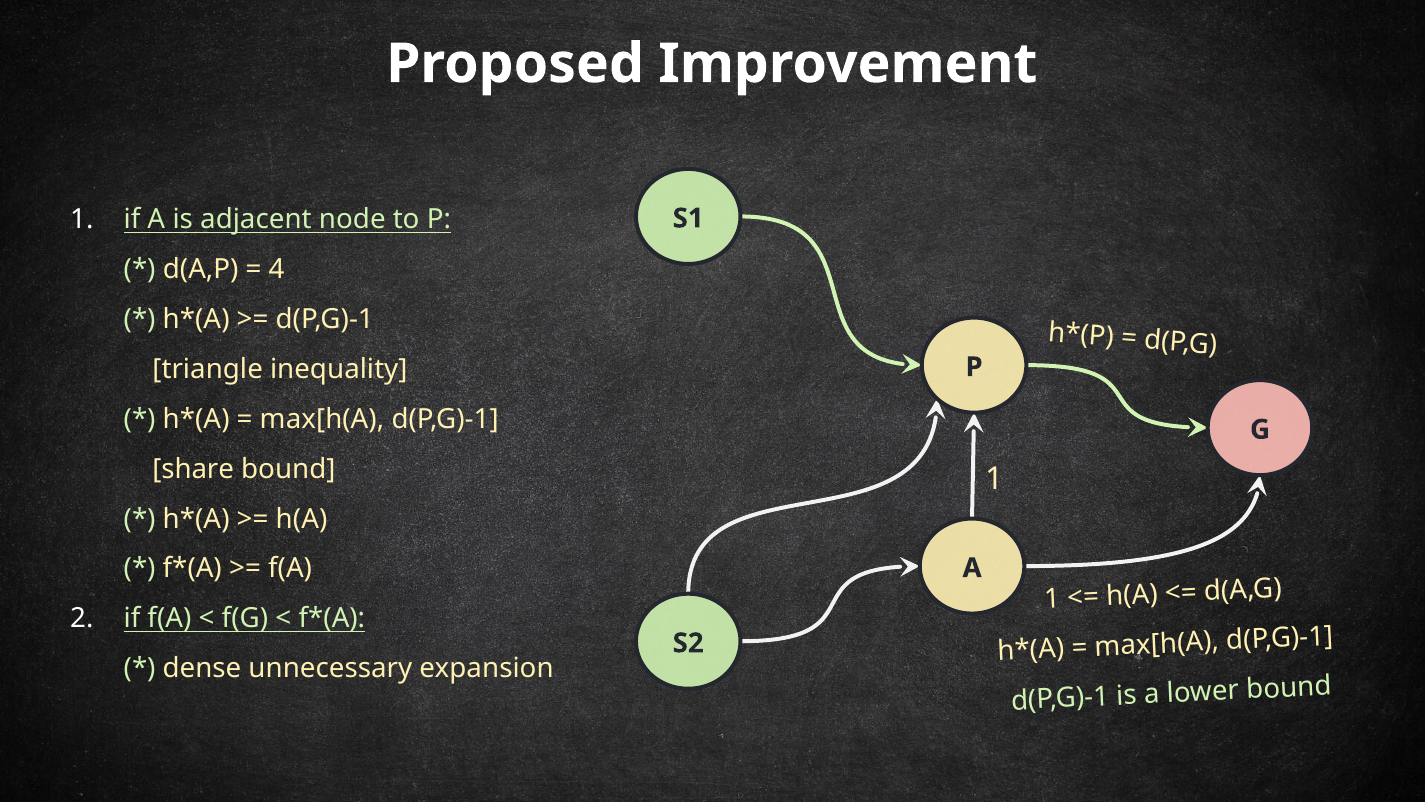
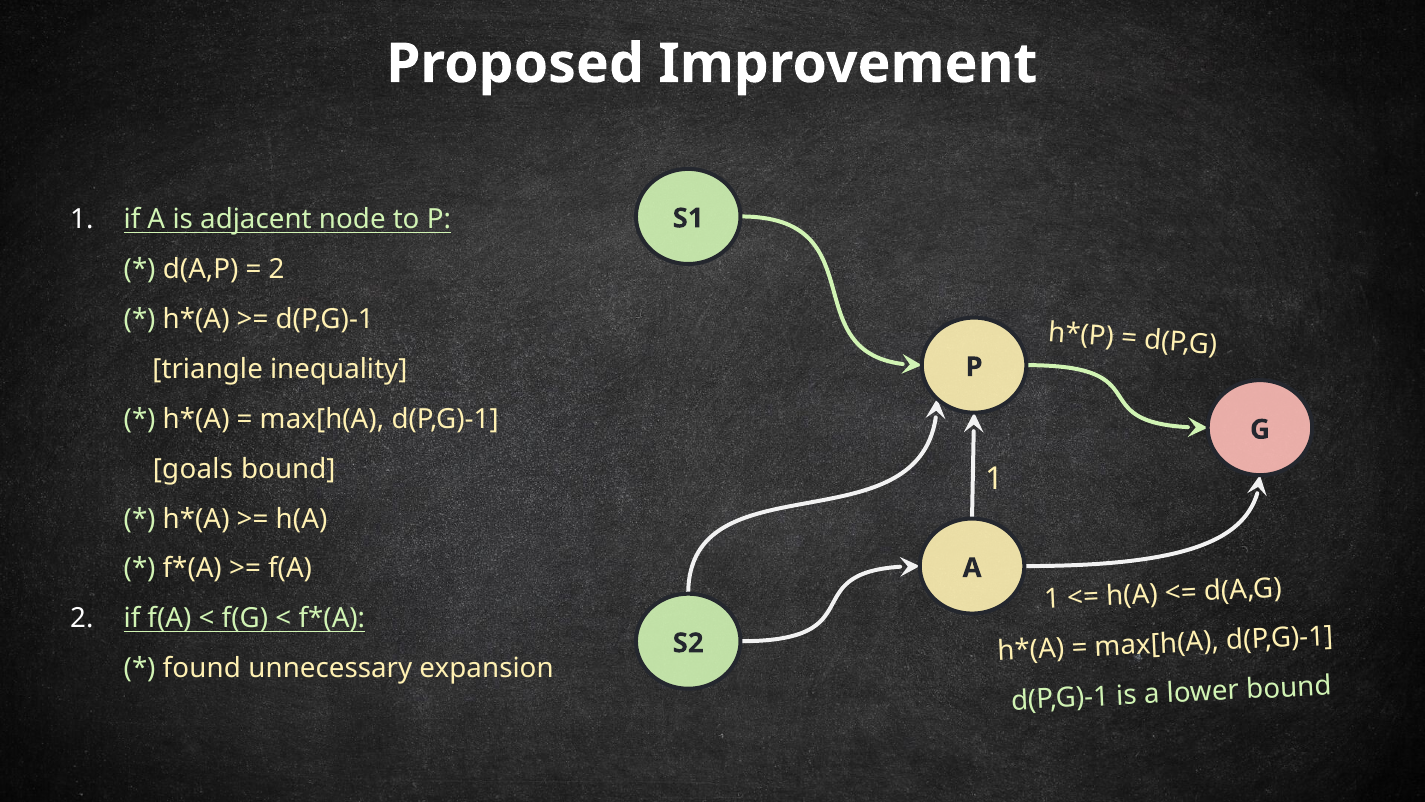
4 at (277, 269): 4 -> 2
share: share -> goals
dense: dense -> found
